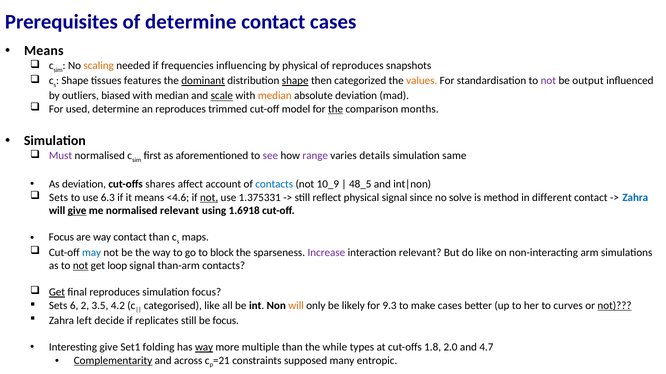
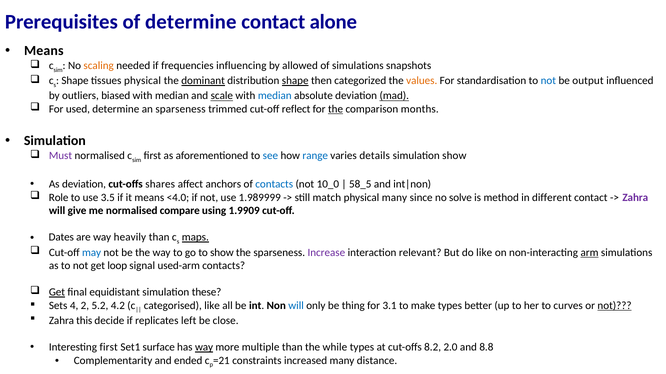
contact cases: cases -> alone
by physical: physical -> allowed
of reproduces: reproduces -> simulations
tissues features: features -> physical
not at (548, 81) colour: purple -> blue
median at (275, 96) colour: orange -> blue
mad underline: none -> present
an reproduces: reproduces -> sparseness
model: model -> reflect
see colour: purple -> blue
range colour: purple -> blue
simulation same: same -> show
account: account -> anchors
10_9: 10_9 -> 10_0
48_5: 48_5 -> 58_5
Sets at (59, 198): Sets -> Role
6.3: 6.3 -> 3.5
<4.6: <4.6 -> <4.0
not at (209, 198) underline: present -> none
1.375331: 1.375331 -> 1.989999
reflect: reflect -> match
physical signal: signal -> many
Zahra at (635, 198) colour: blue -> purple
give at (77, 211) underline: present -> none
normalised relevant: relevant -> compare
1.6918: 1.6918 -> 1.9909
Focus at (61, 238): Focus -> Dates
way contact: contact -> heavily
maps underline: none -> present
to block: block -> show
arm underline: none -> present
not at (81, 266) underline: present -> none
than-arm: than-arm -> used-arm
final reproduces: reproduces -> equidistant
simulation focus: focus -> these
6: 6 -> 4
3.5: 3.5 -> 5.2
will at (296, 306) colour: orange -> blue
likely: likely -> thing
9.3: 9.3 -> 3.1
make cases: cases -> types
left: left -> this
replicates still: still -> left
be focus: focus -> close
Interesting give: give -> first
folding: folding -> surface
1.8: 1.8 -> 8.2
4.7: 4.7 -> 8.8
Complementarity underline: present -> none
across: across -> ended
supposed: supposed -> increased
entropic: entropic -> distance
